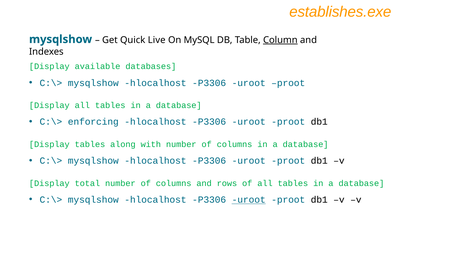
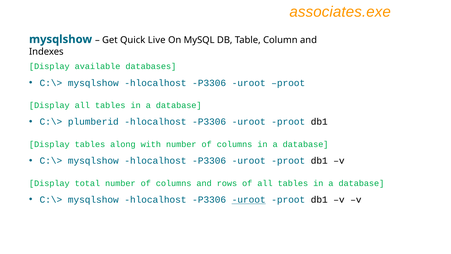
establishes.exe: establishes.exe -> associates.exe
Column underline: present -> none
enforcing: enforcing -> plumberid
